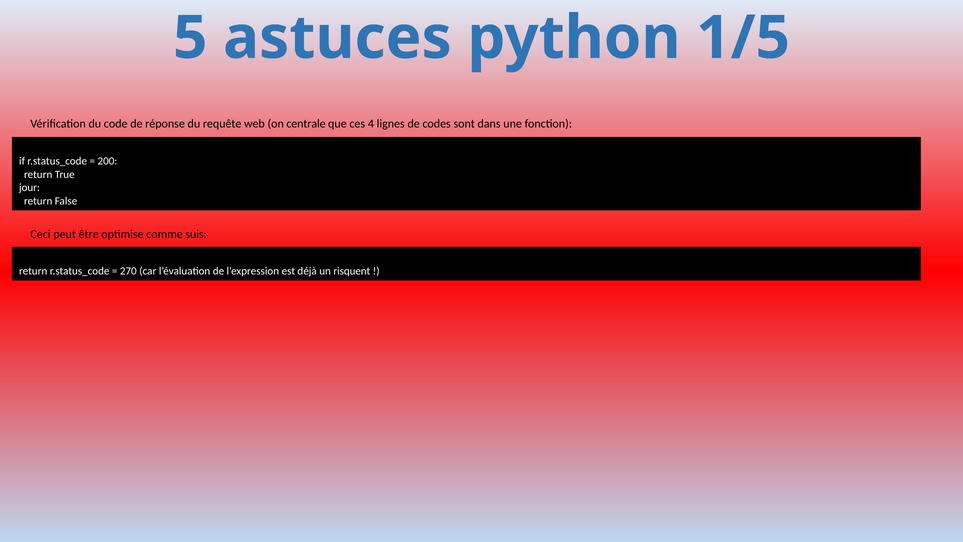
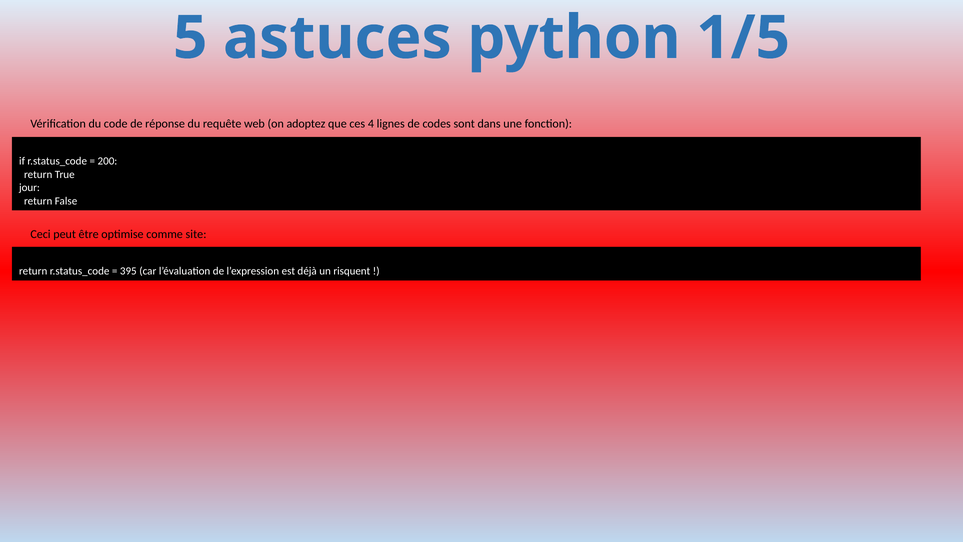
centrale: centrale -> adoptez
suis: suis -> site
270: 270 -> 395
